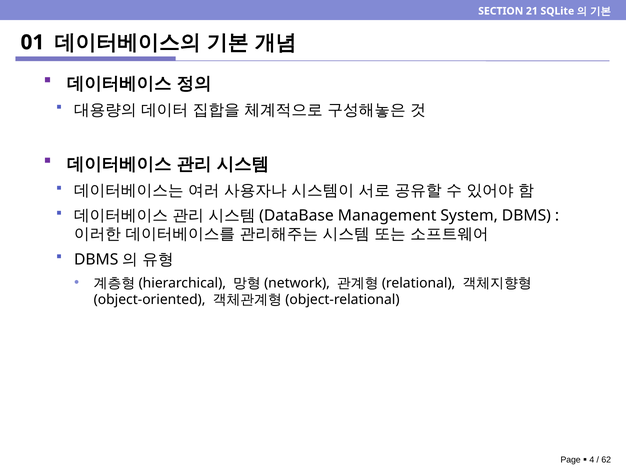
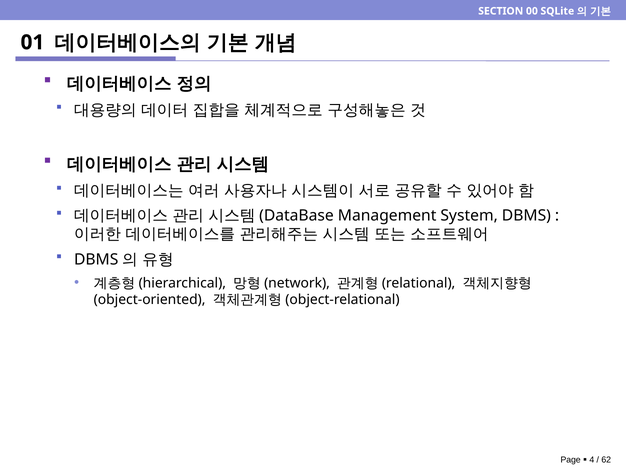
21: 21 -> 00
